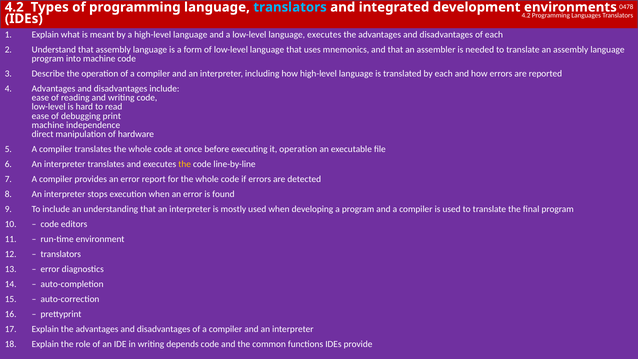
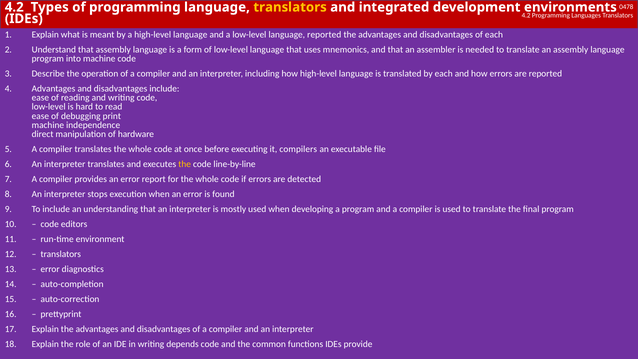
translators at (290, 7) colour: light blue -> yellow
language executes: executes -> reported
it operation: operation -> compilers
